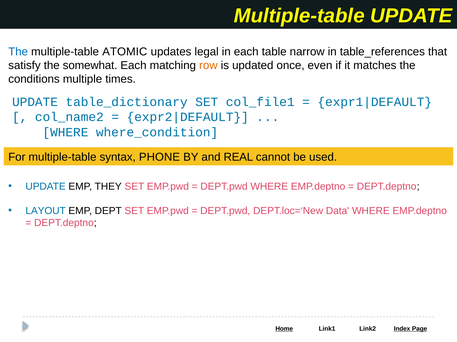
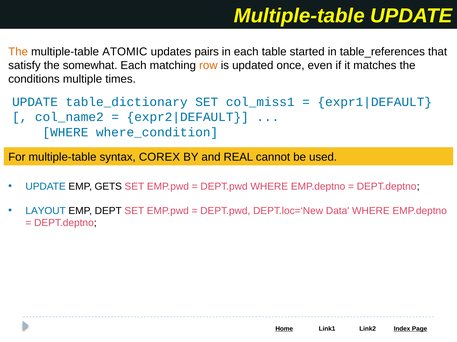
The at (18, 52) colour: blue -> orange
legal: legal -> pairs
narrow: narrow -> started
col_file1: col_file1 -> col_miss1
PHONE: PHONE -> COREX
THEY: THEY -> GETS
